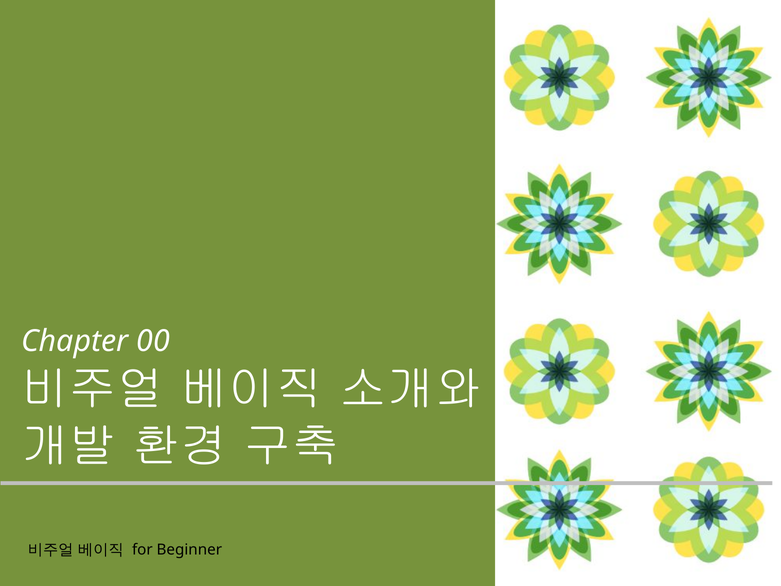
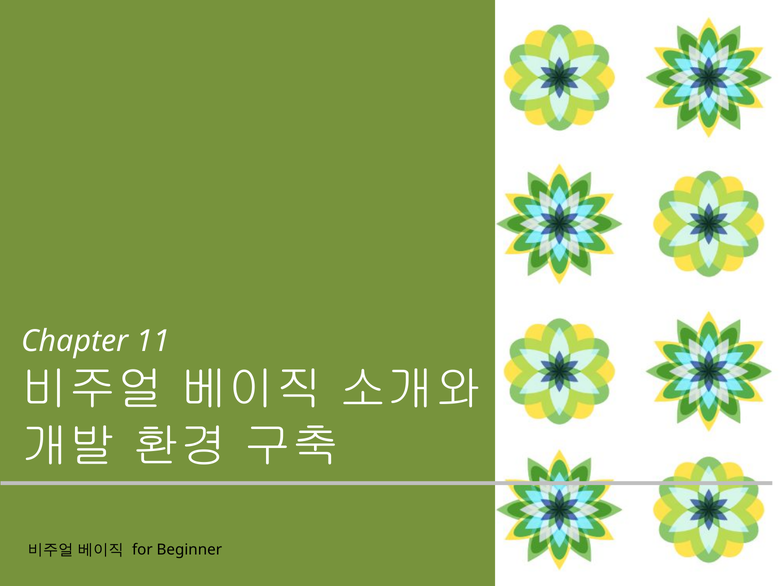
00: 00 -> 11
